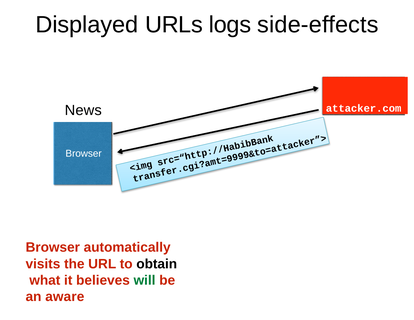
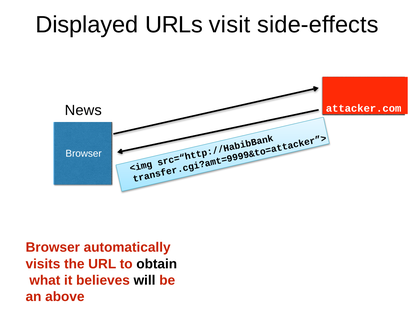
logs: logs -> visit
will colour: green -> black
aware: aware -> above
